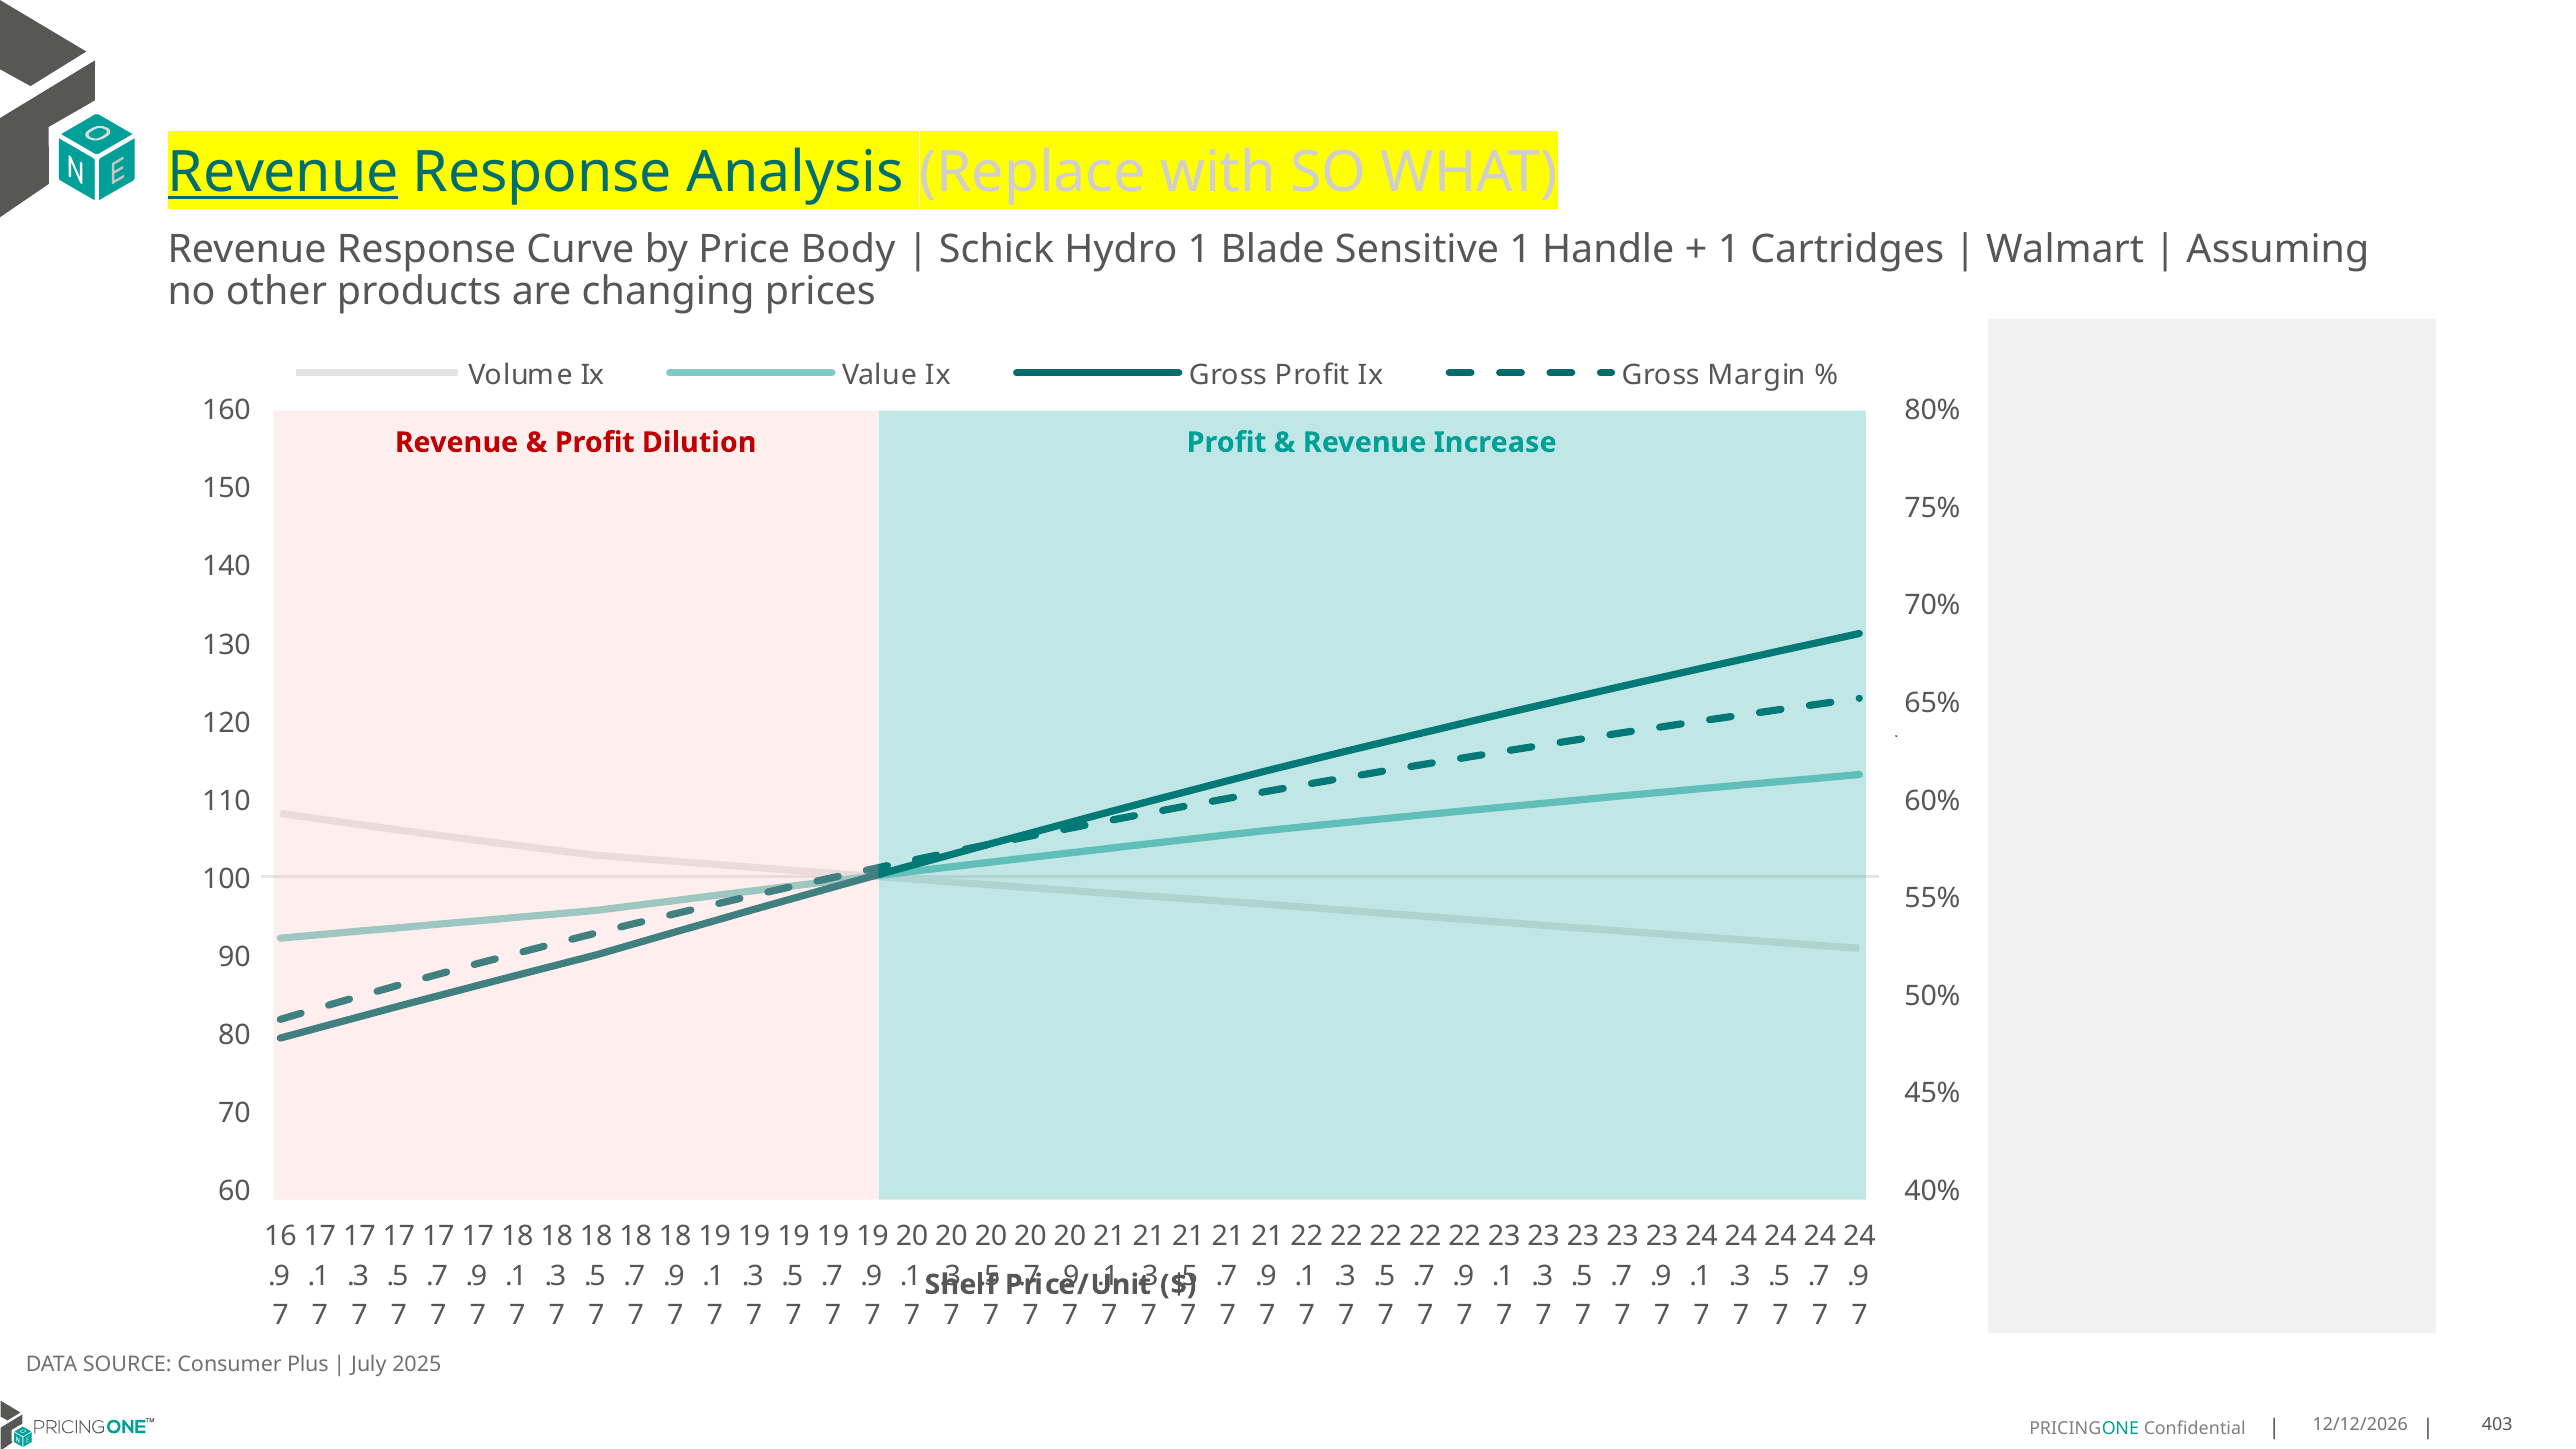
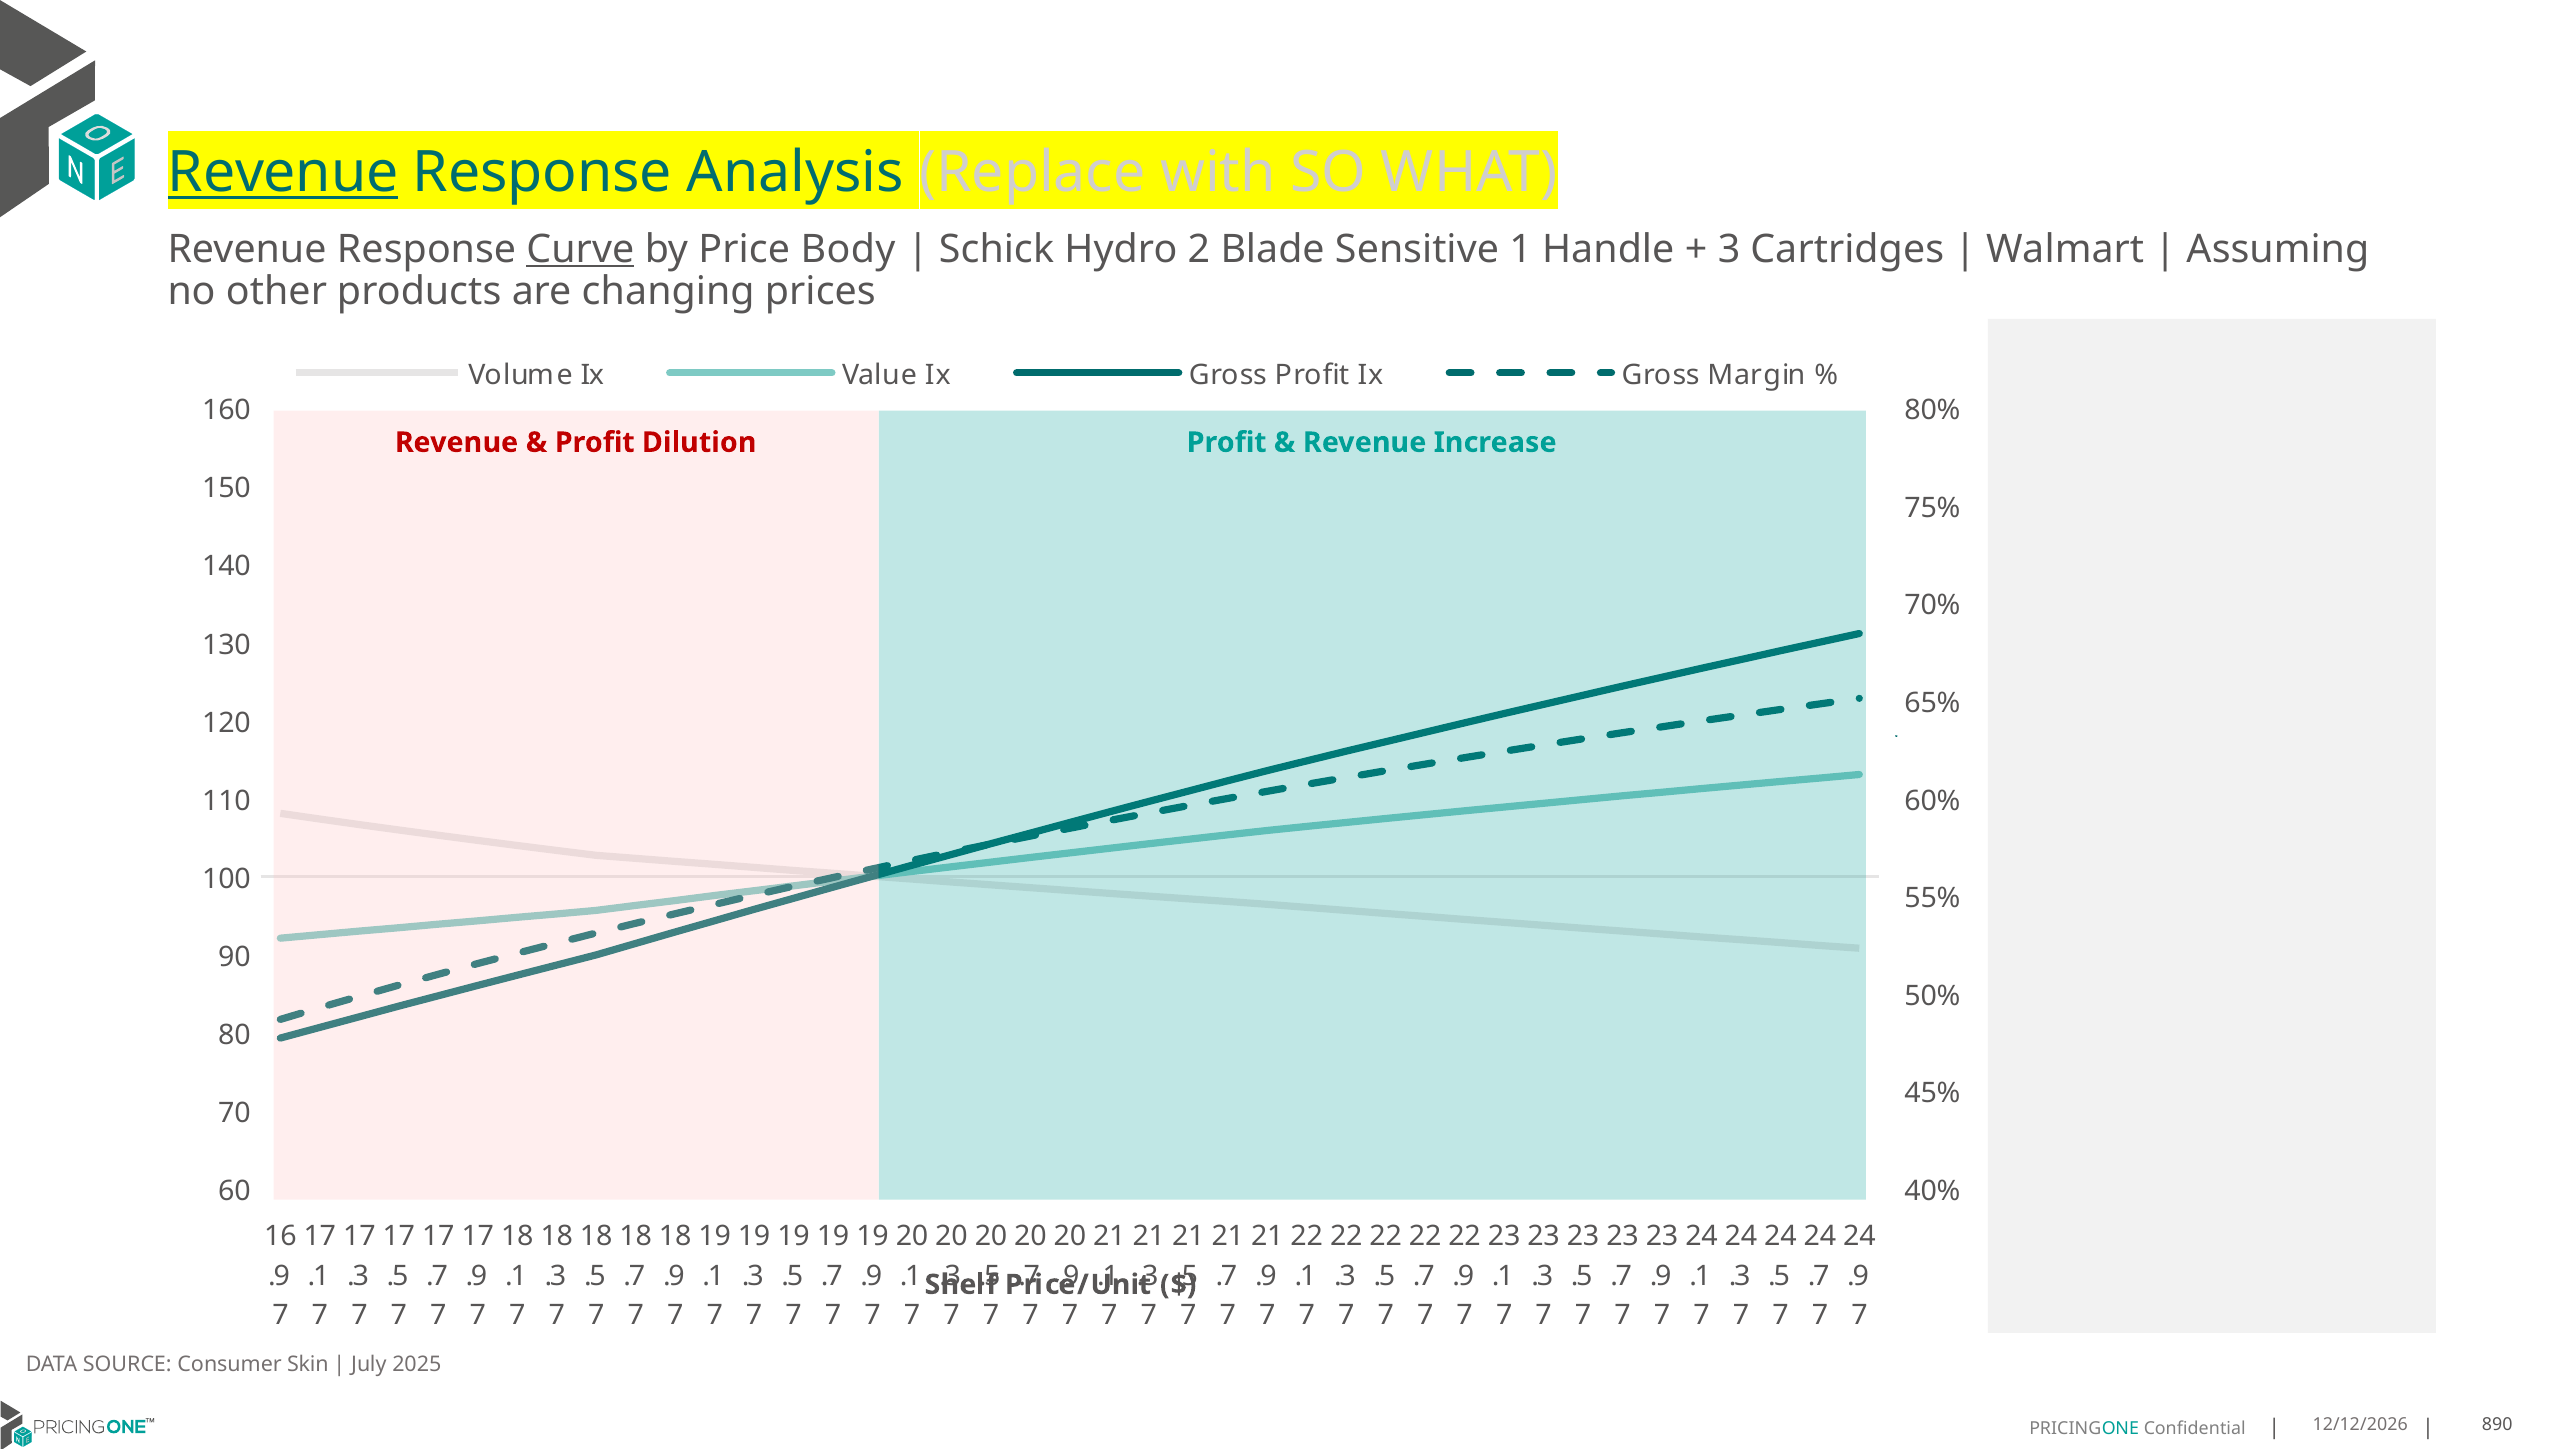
Curve underline: none -> present
Hydro 1: 1 -> 2
1 at (1729, 249): 1 -> 3
Plus: Plus -> Skin
403: 403 -> 890
